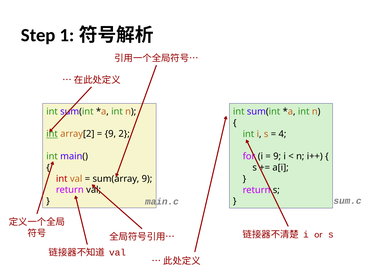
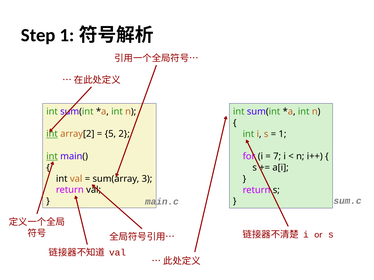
9 at (110, 134): 9 -> 5
4: 4 -> 1
int at (52, 157) underline: none -> present
9 at (277, 157): 9 -> 7
int at (62, 179) colour: red -> black
sum(array 9: 9 -> 3
